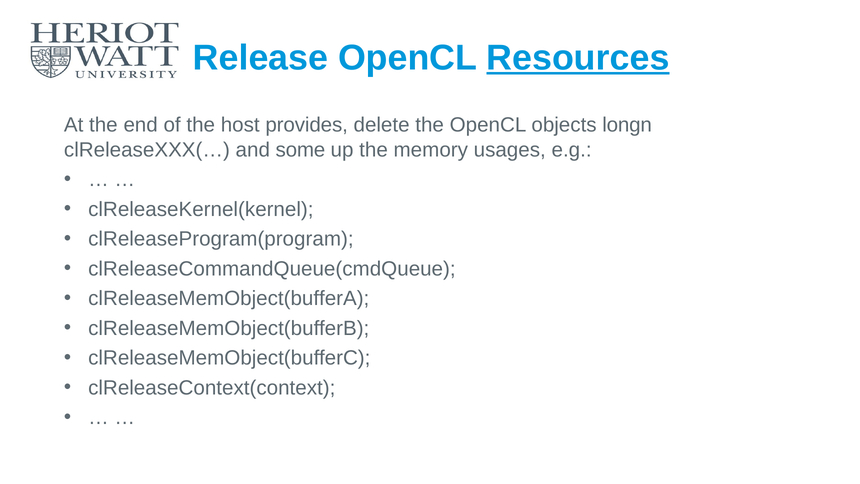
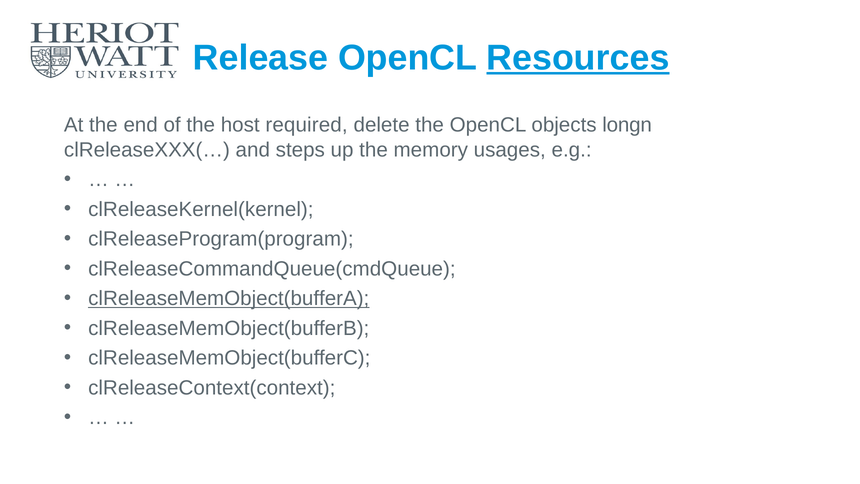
provides: provides -> required
some: some -> steps
clReleaseMemObject(bufferA underline: none -> present
